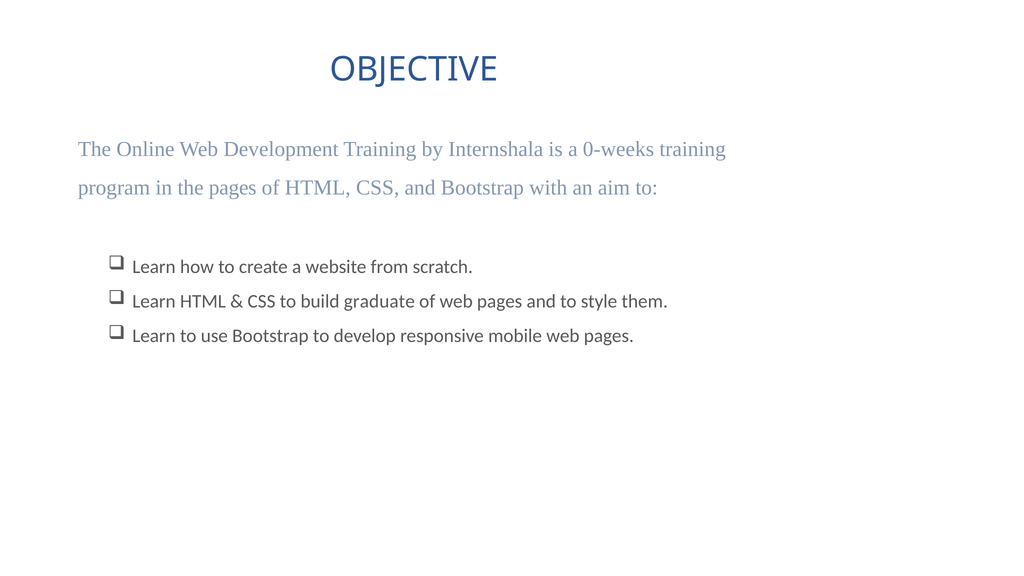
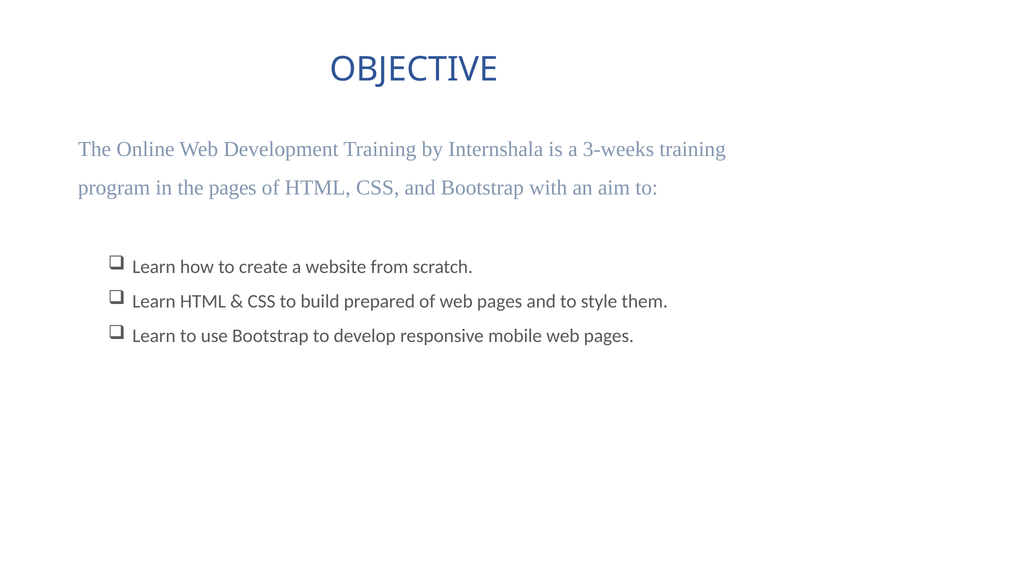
0-weeks: 0-weeks -> 3-weeks
graduate: graduate -> prepared
